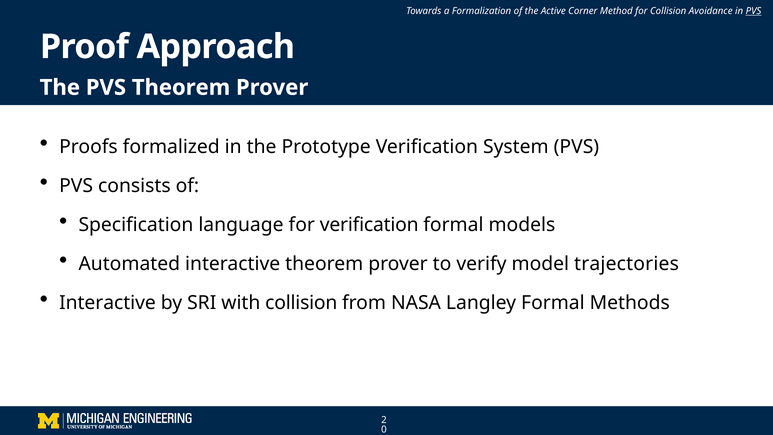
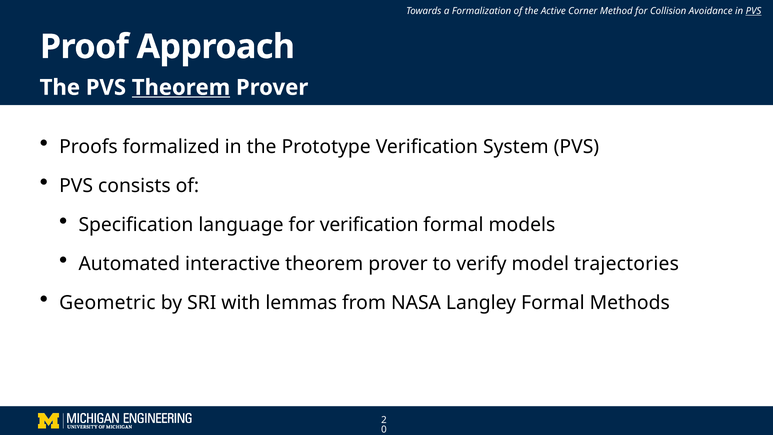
Theorem at (181, 87) underline: none -> present
Interactive at (108, 303): Interactive -> Geometric
with collision: collision -> lemmas
